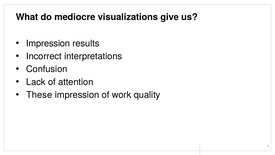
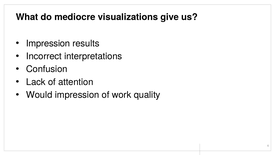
These: These -> Would
